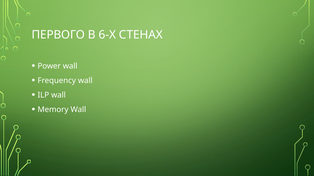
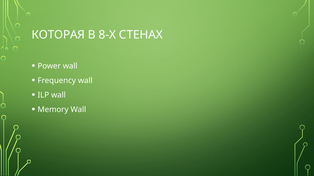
ПЕРВОГО: ПЕРВОГО -> КОТОРАЯ
6-Х: 6-Х -> 8-Х
